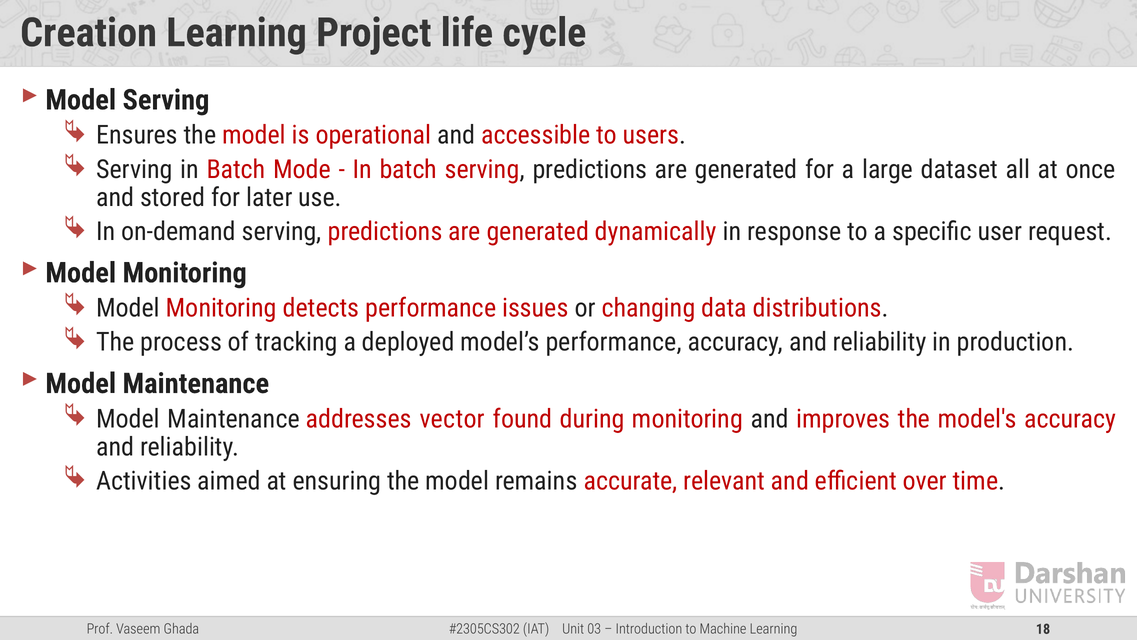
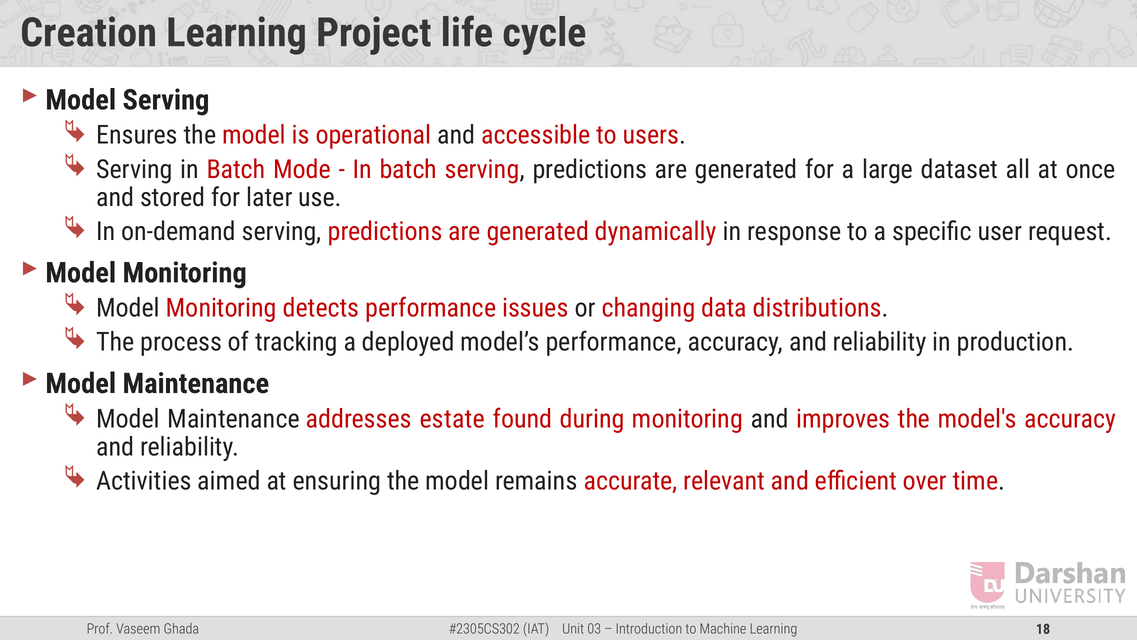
vector: vector -> estate
